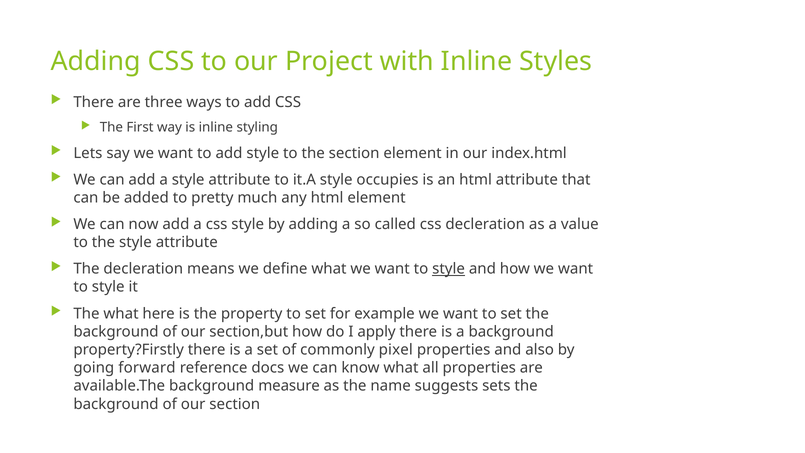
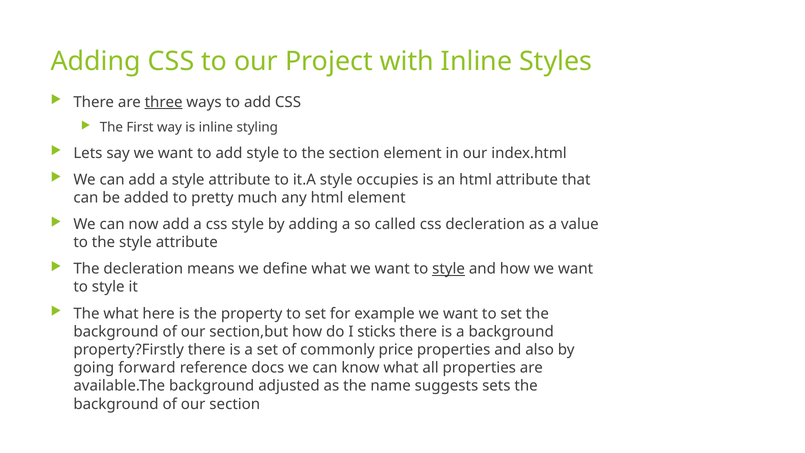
three underline: none -> present
apply: apply -> sticks
pixel: pixel -> price
measure: measure -> adjusted
